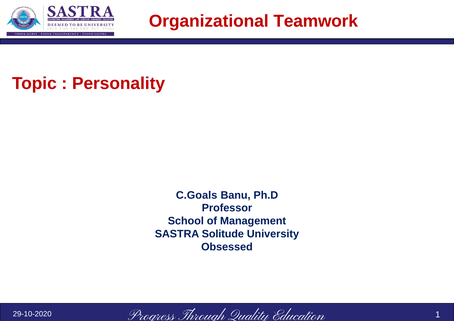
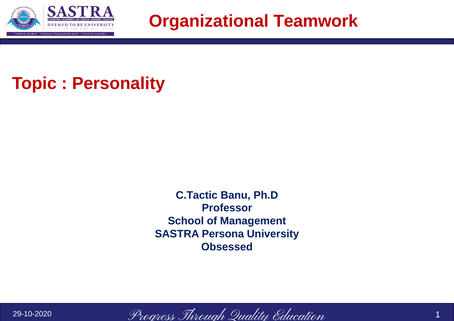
C.Goals: C.Goals -> C.Tactic
Solitude: Solitude -> Persona
